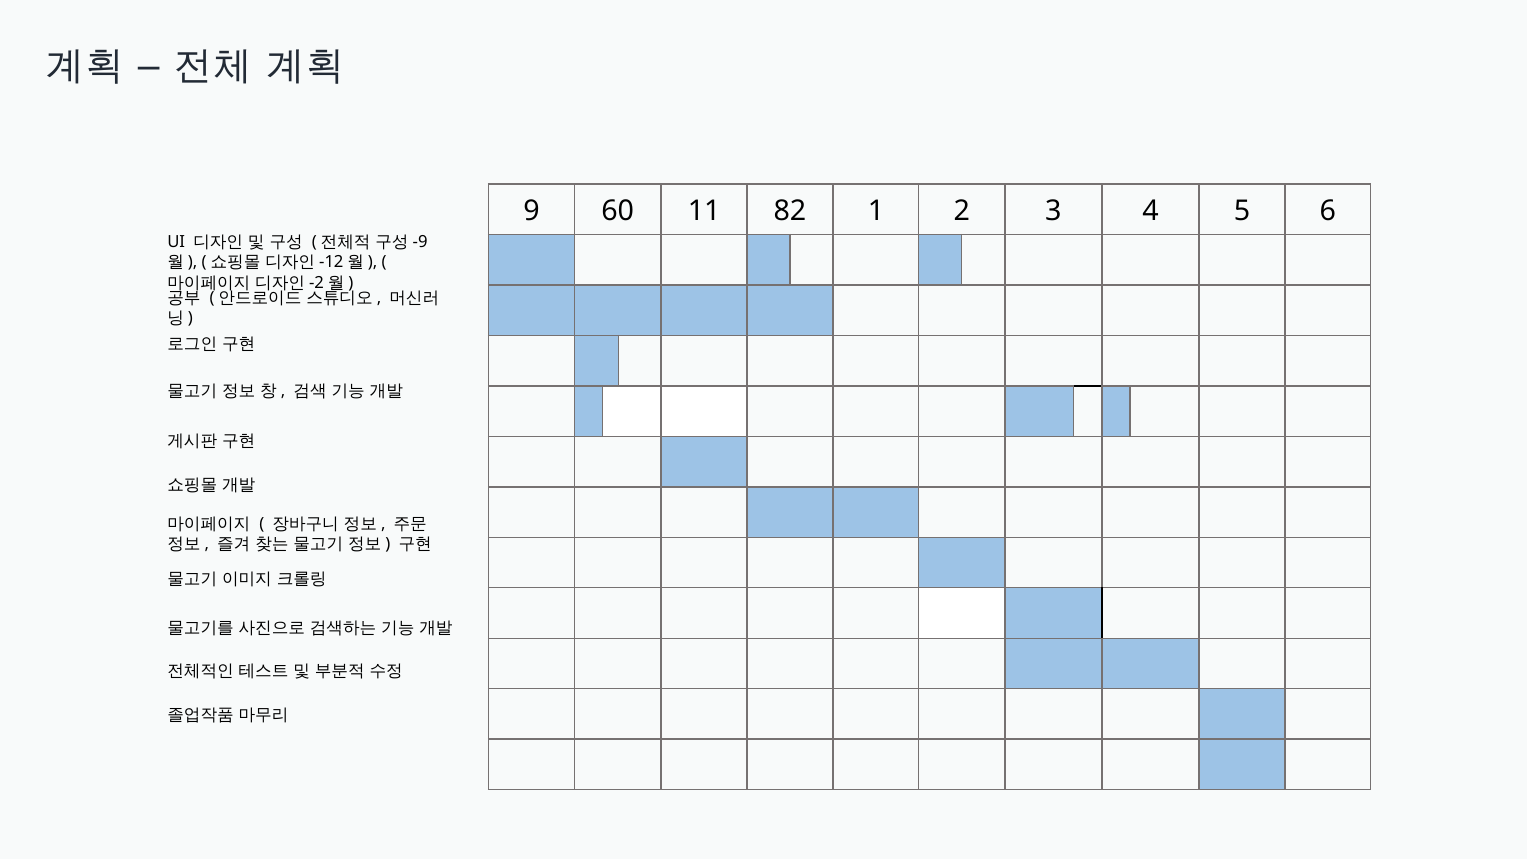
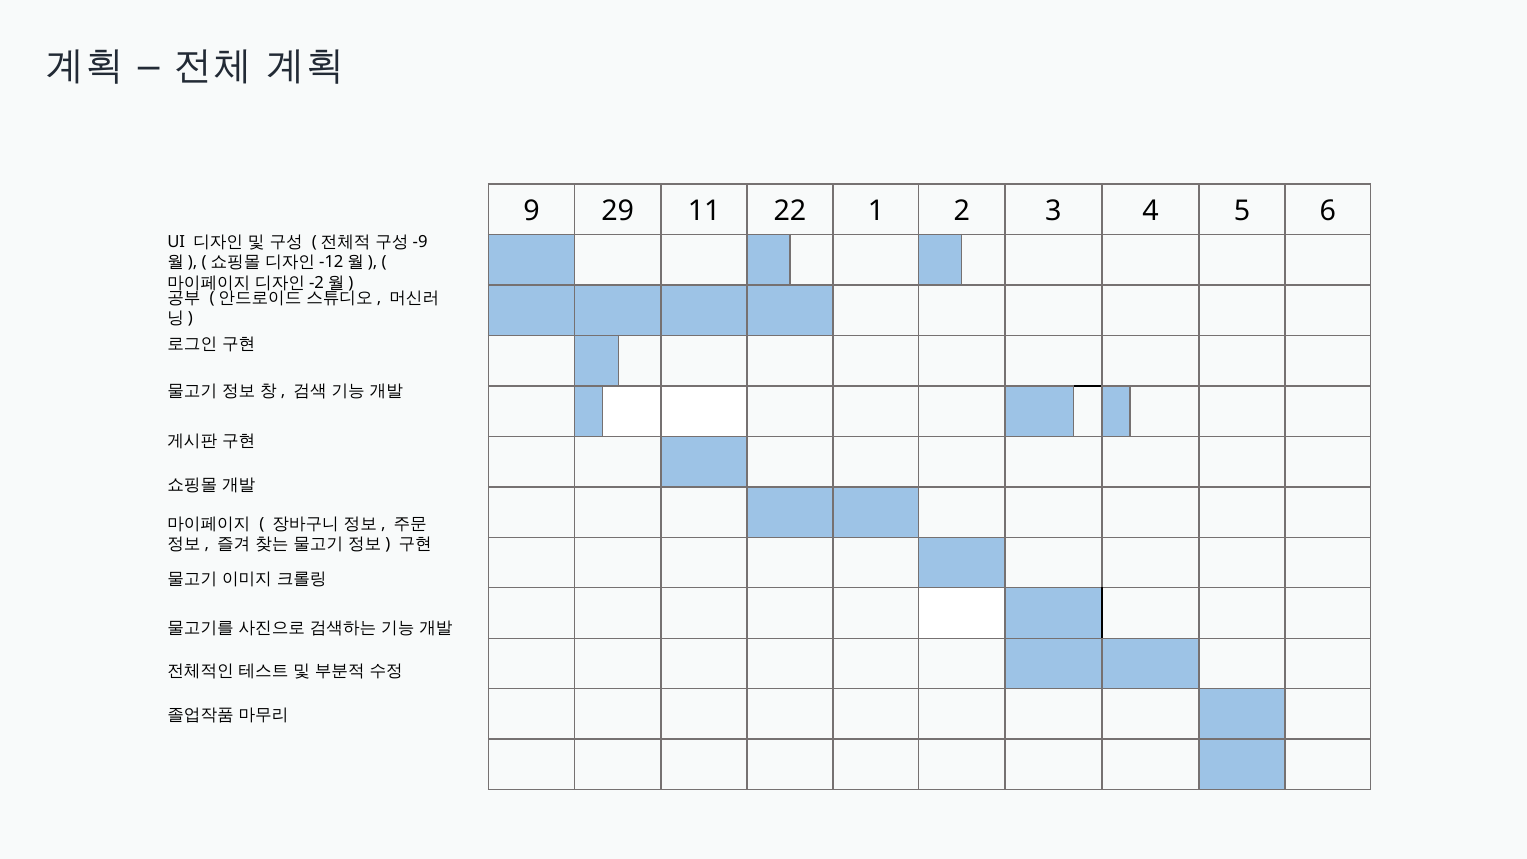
60: 60 -> 29
82: 82 -> 22
